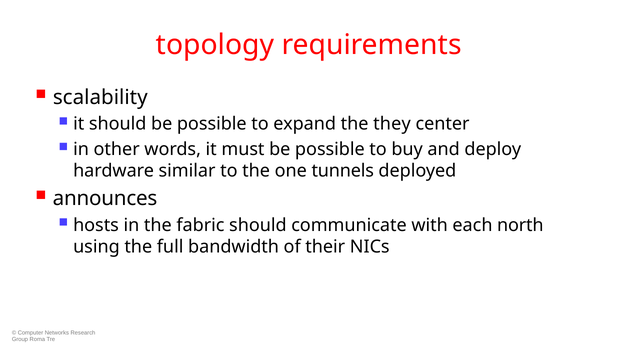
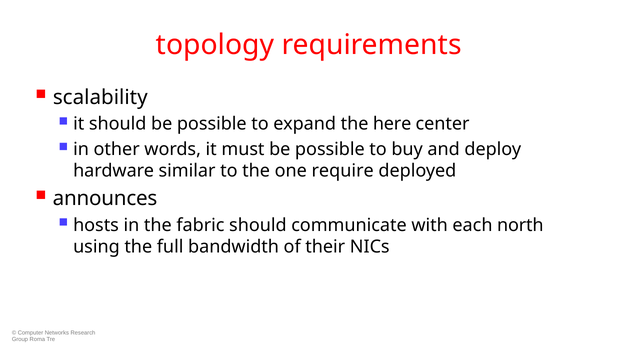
they: they -> here
tunnels: tunnels -> require
